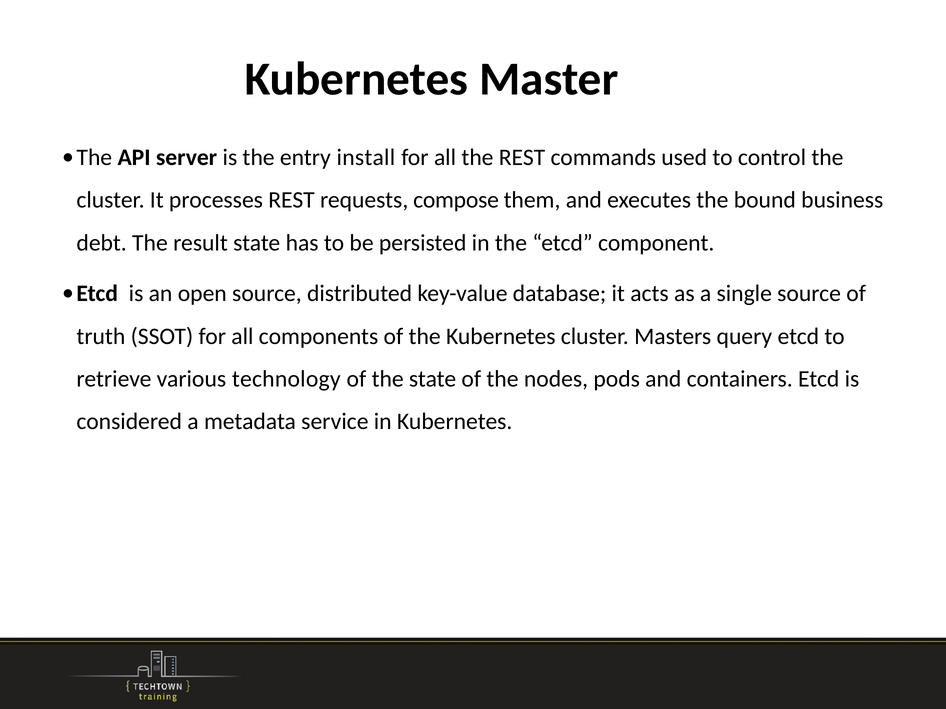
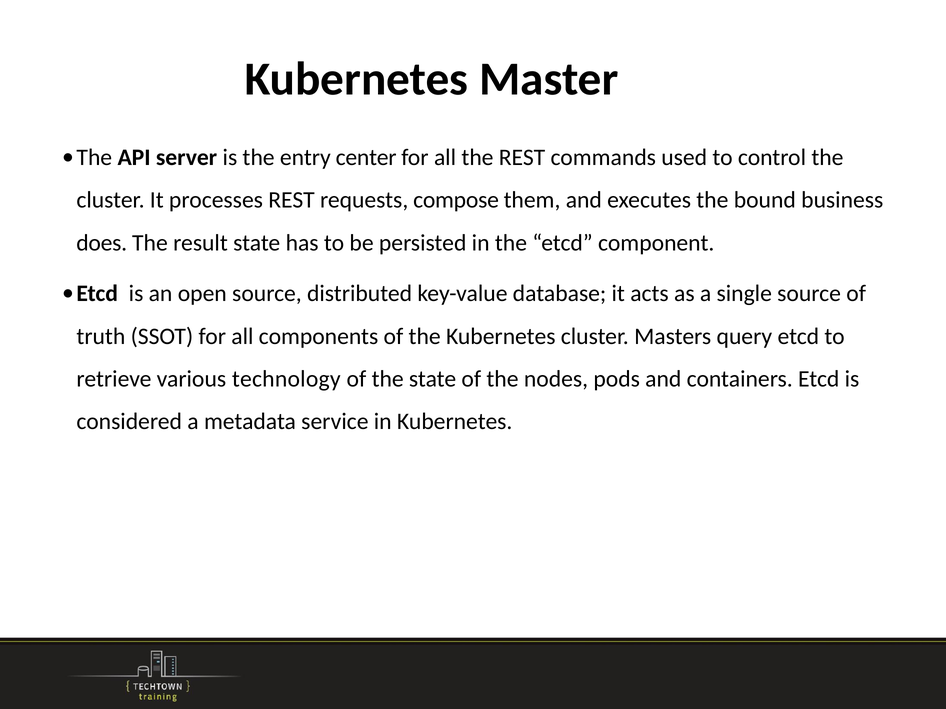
install: install -> center
debt: debt -> does
